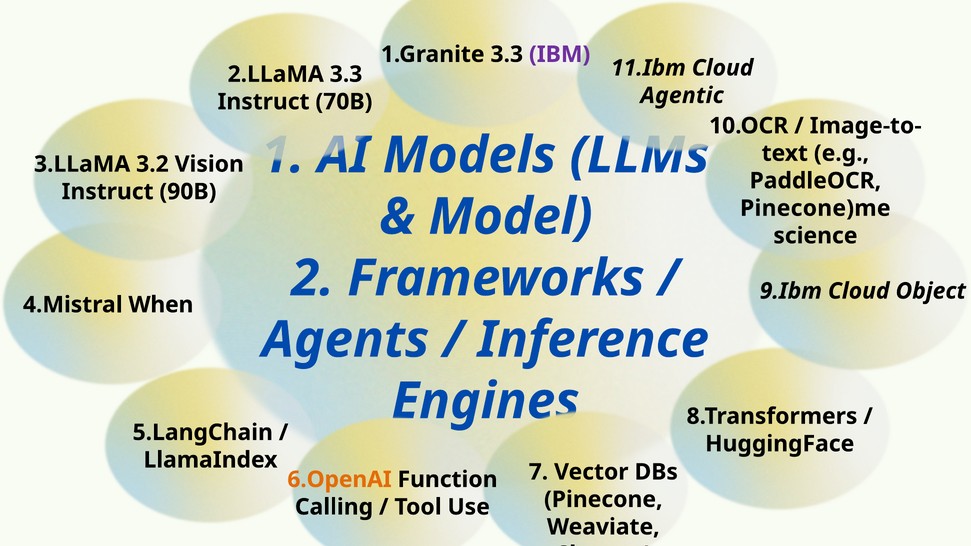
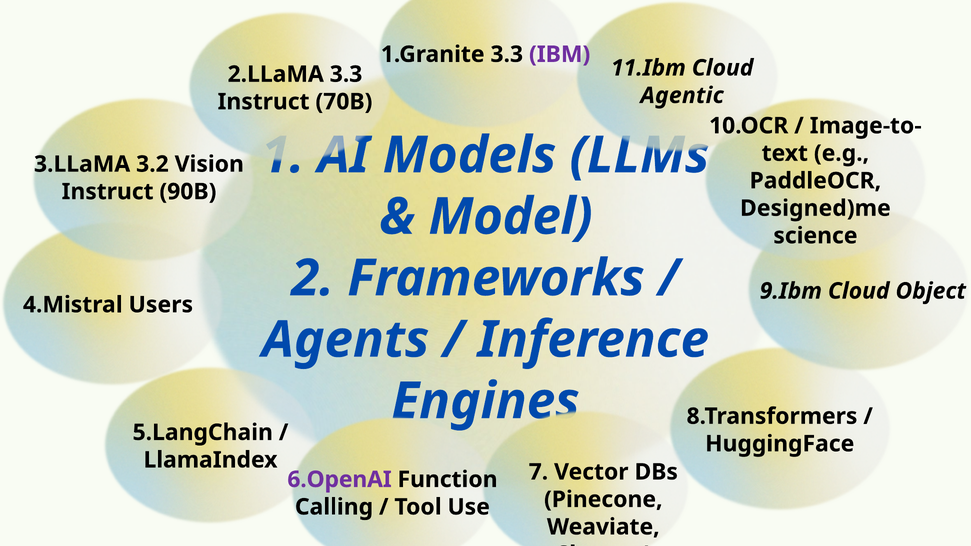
Pinecone)me: Pinecone)me -> Designed)me
When: When -> Users
6.OpenAI colour: orange -> purple
